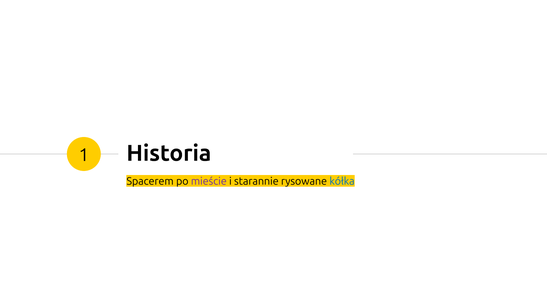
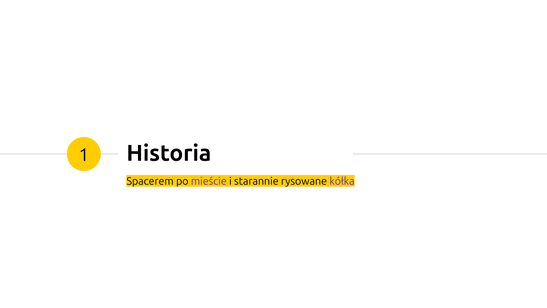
kółka colour: blue -> purple
